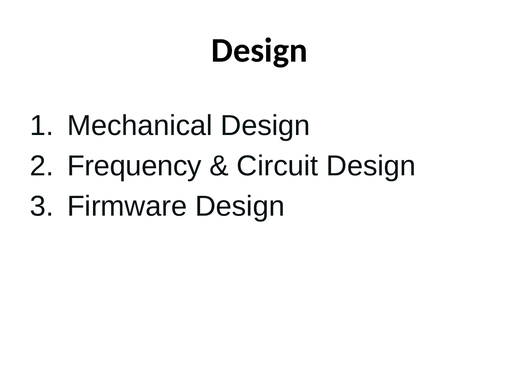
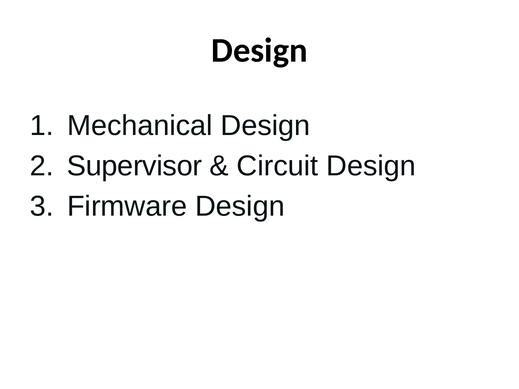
Frequency: Frequency -> Supervisor
